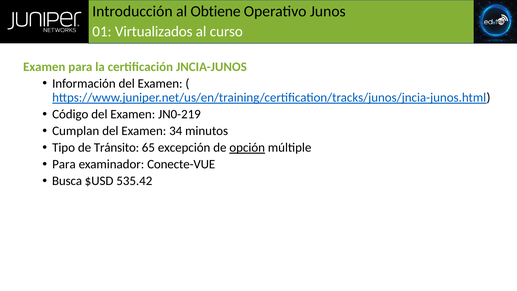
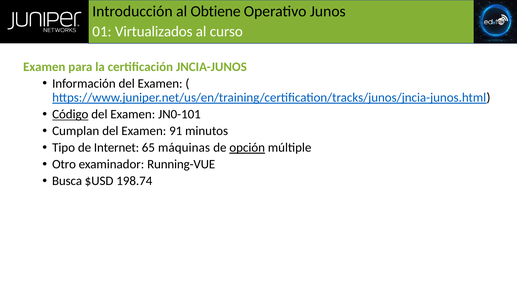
Código underline: none -> present
JN0-219: JN0-219 -> JN0-101
34: 34 -> 91
Tránsito: Tránsito -> Internet
excepción: excepción -> máquinas
Para at (64, 164): Para -> Otro
Conecte-VUE: Conecte-VUE -> Running-VUE
535.42: 535.42 -> 198.74
